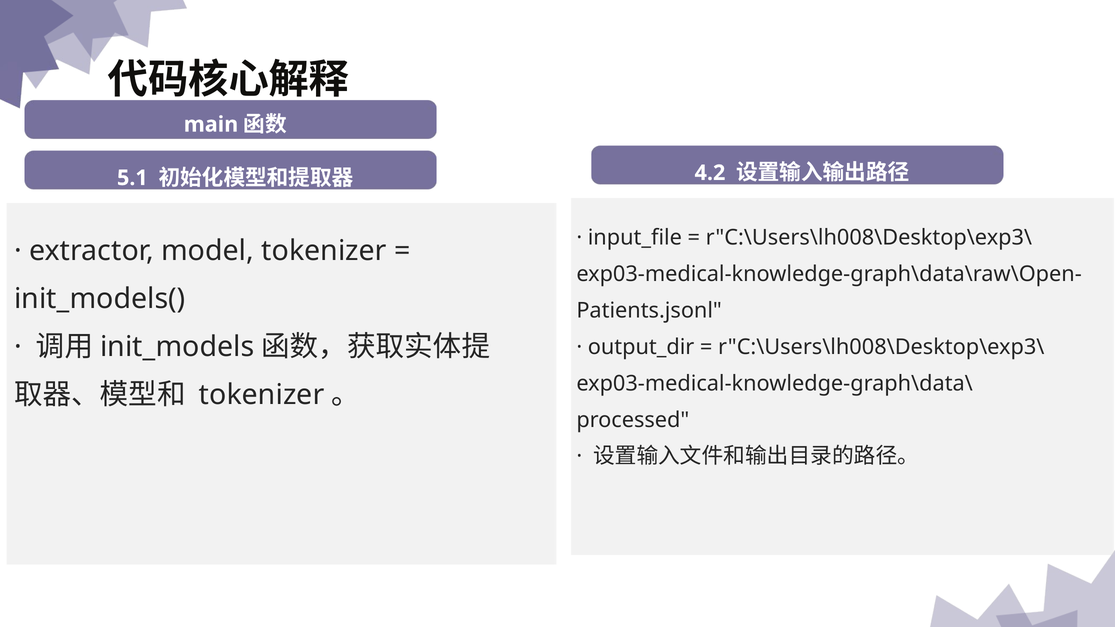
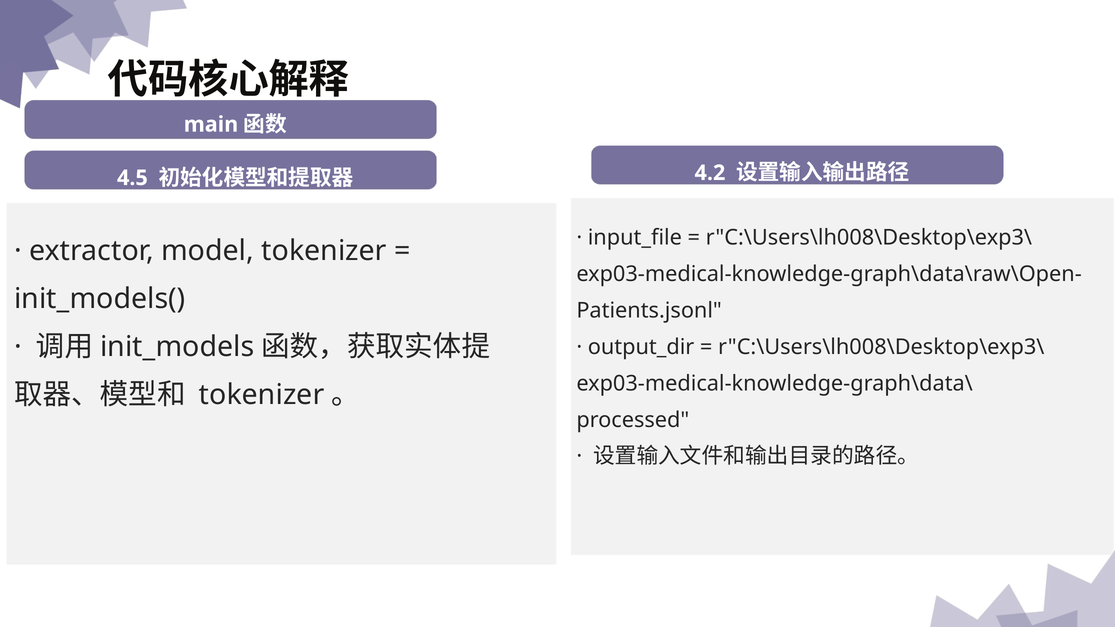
5.1: 5.1 -> 4.5
